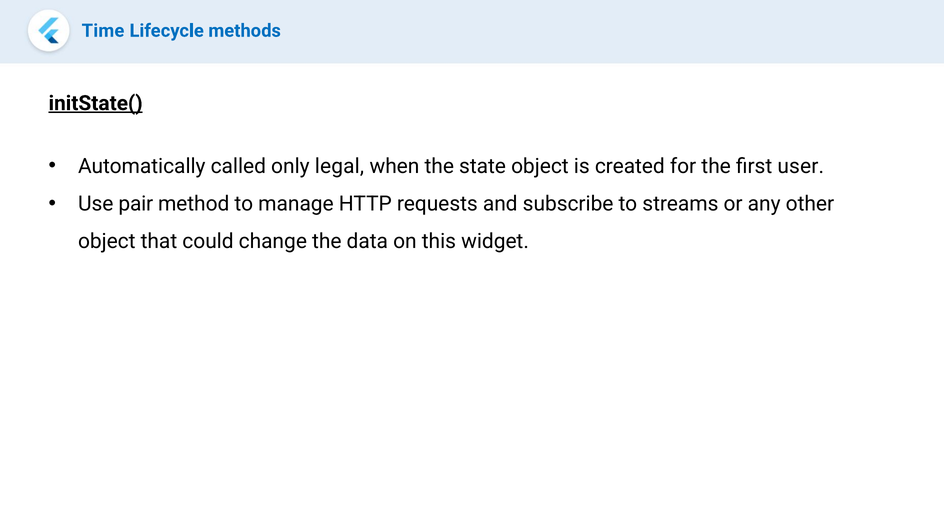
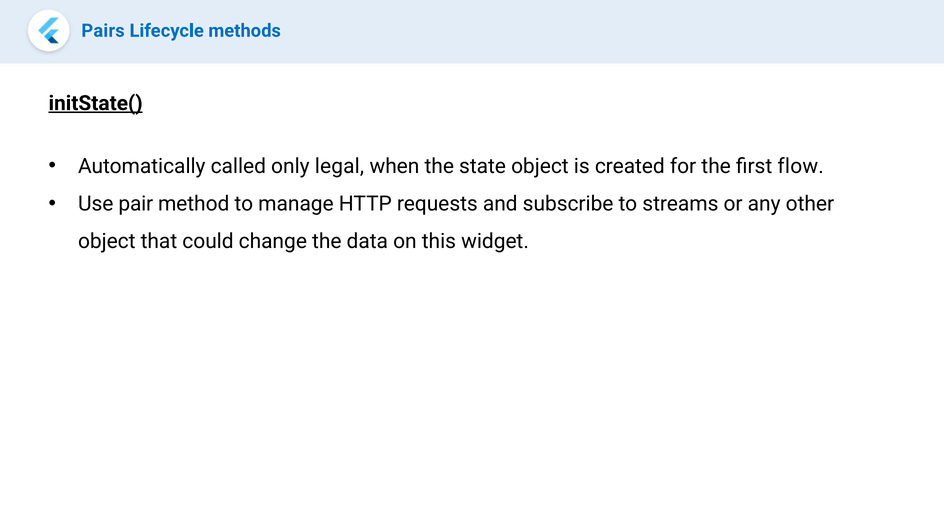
Time: Time -> Pairs
user: user -> flow
